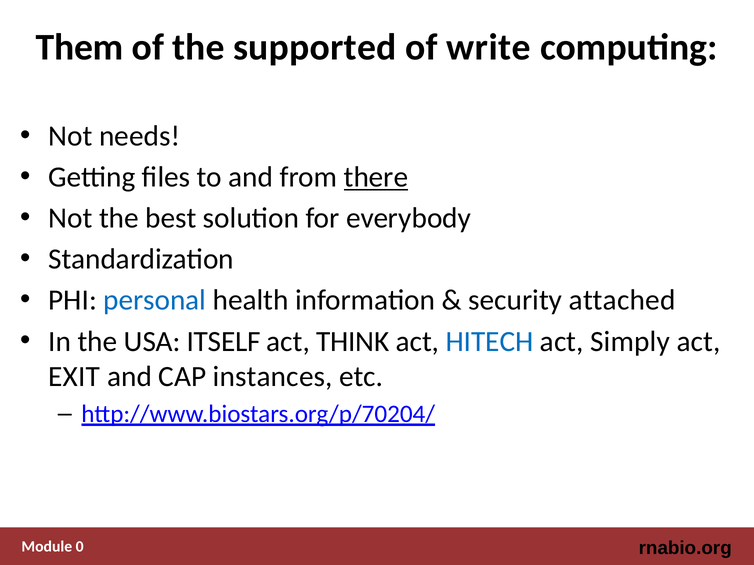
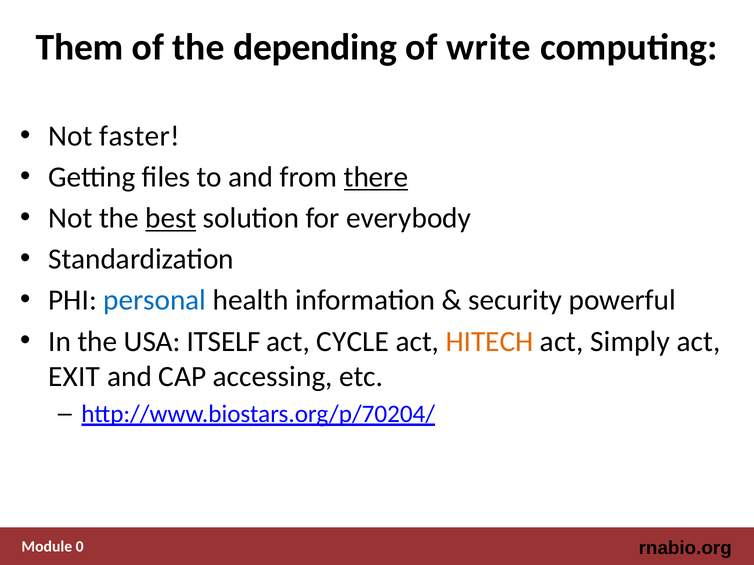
supported: supported -> depending
needs: needs -> faster
best underline: none -> present
attached: attached -> powerful
THINK: THINK -> CYCLE
HITECH colour: blue -> orange
instances: instances -> accessing
